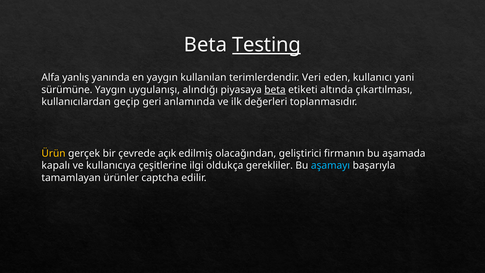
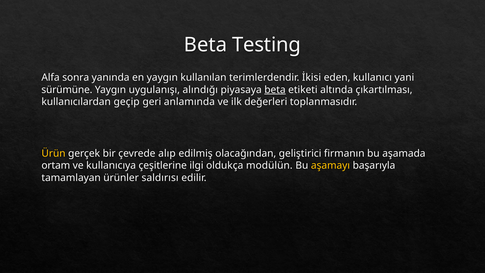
Testing underline: present -> none
yanlış: yanlış -> sonra
Veri: Veri -> İkisi
açık: açık -> alıp
kapalı: kapalı -> ortam
gerekliler: gerekliler -> modülün
aşamayı colour: light blue -> yellow
captcha: captcha -> saldırısı
